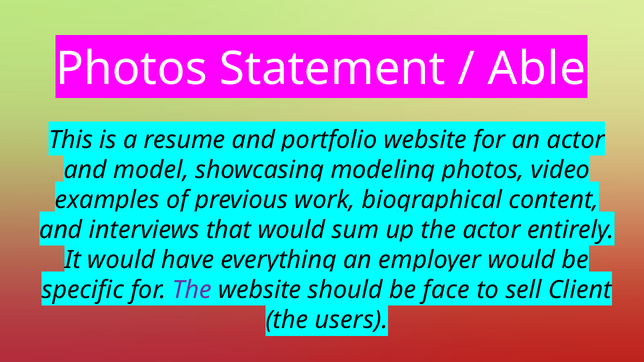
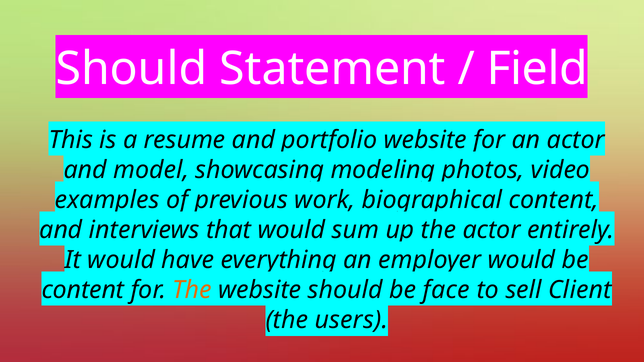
Photos at (131, 69): Photos -> Should
Able: Able -> Field
specific at (83, 290): specific -> content
The at (192, 290) colour: purple -> orange
